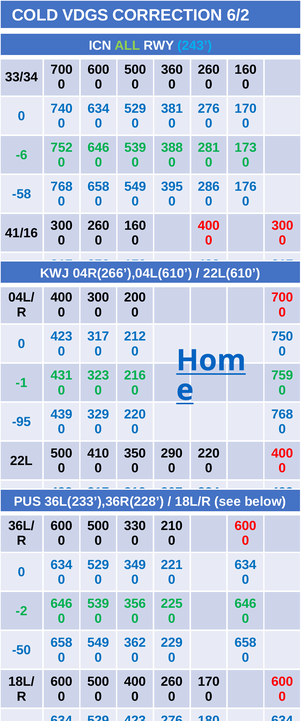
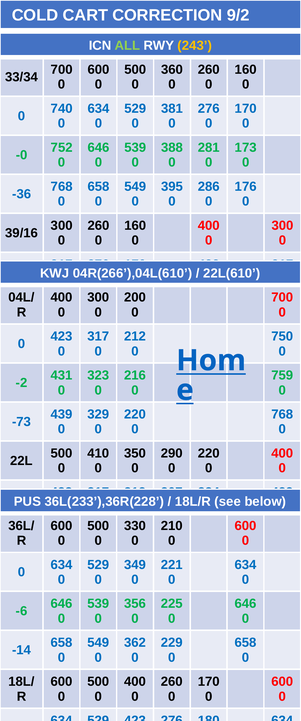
VDGS: VDGS -> CART
6/2: 6/2 -> 9/2
243 at (195, 45) colour: light blue -> yellow
-6: -6 -> -0
-58: -58 -> -36
41/16: 41/16 -> 39/16
-1: -1 -> -2
-95: -95 -> -73
-2: -2 -> -6
-50: -50 -> -14
